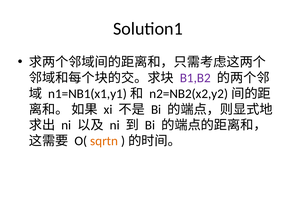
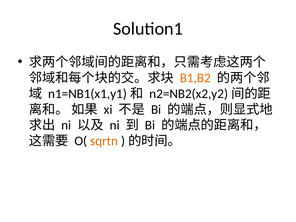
B1,B2 colour: purple -> orange
